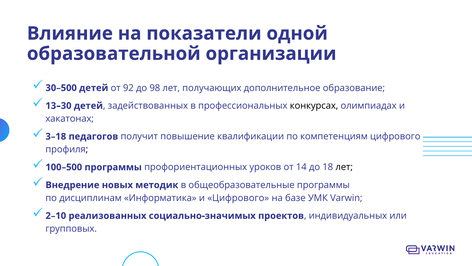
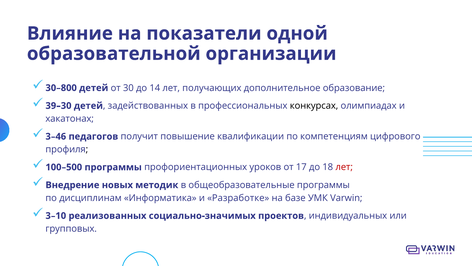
30–500: 30–500 -> 30–800
92: 92 -> 30
98: 98 -> 14
13–30: 13–30 -> 39–30
3–18: 3–18 -> 3–46
14: 14 -> 17
лет at (344, 167) colour: black -> red
и Цифрового: Цифрового -> Разработке
2–10: 2–10 -> 3–10
